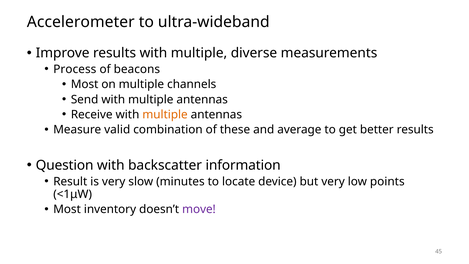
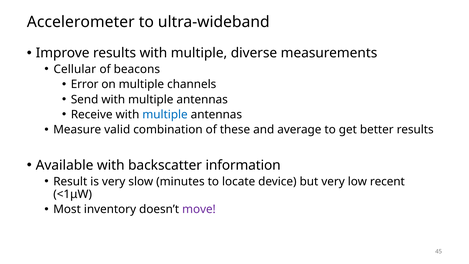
Process: Process -> Cellular
Most at (85, 84): Most -> Error
multiple at (165, 114) colour: orange -> blue
Question: Question -> Available
points: points -> recent
